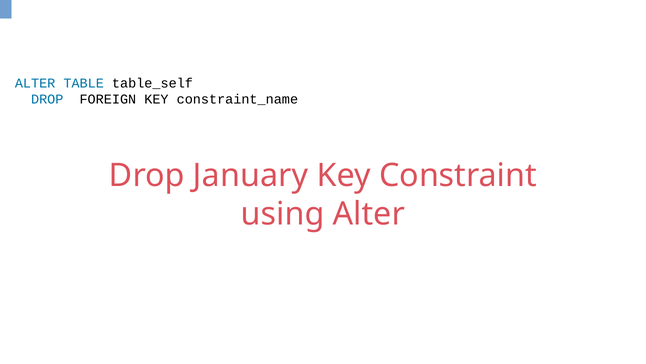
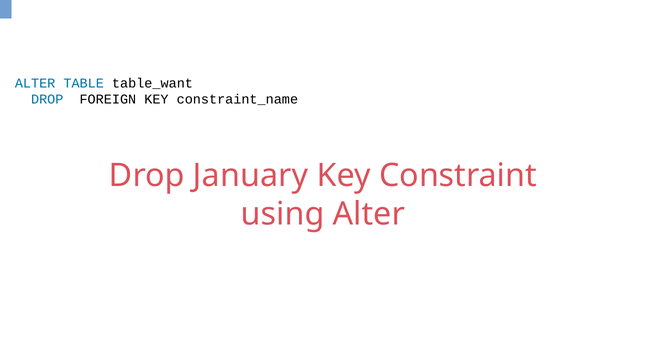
table_self: table_self -> table_want
